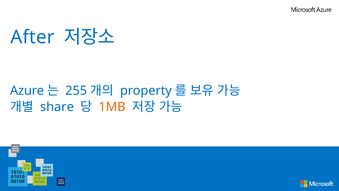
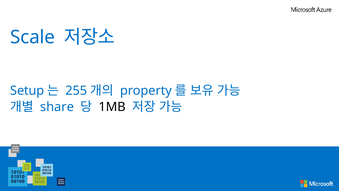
After: After -> Scale
Azure: Azure -> Setup
1MB colour: orange -> black
